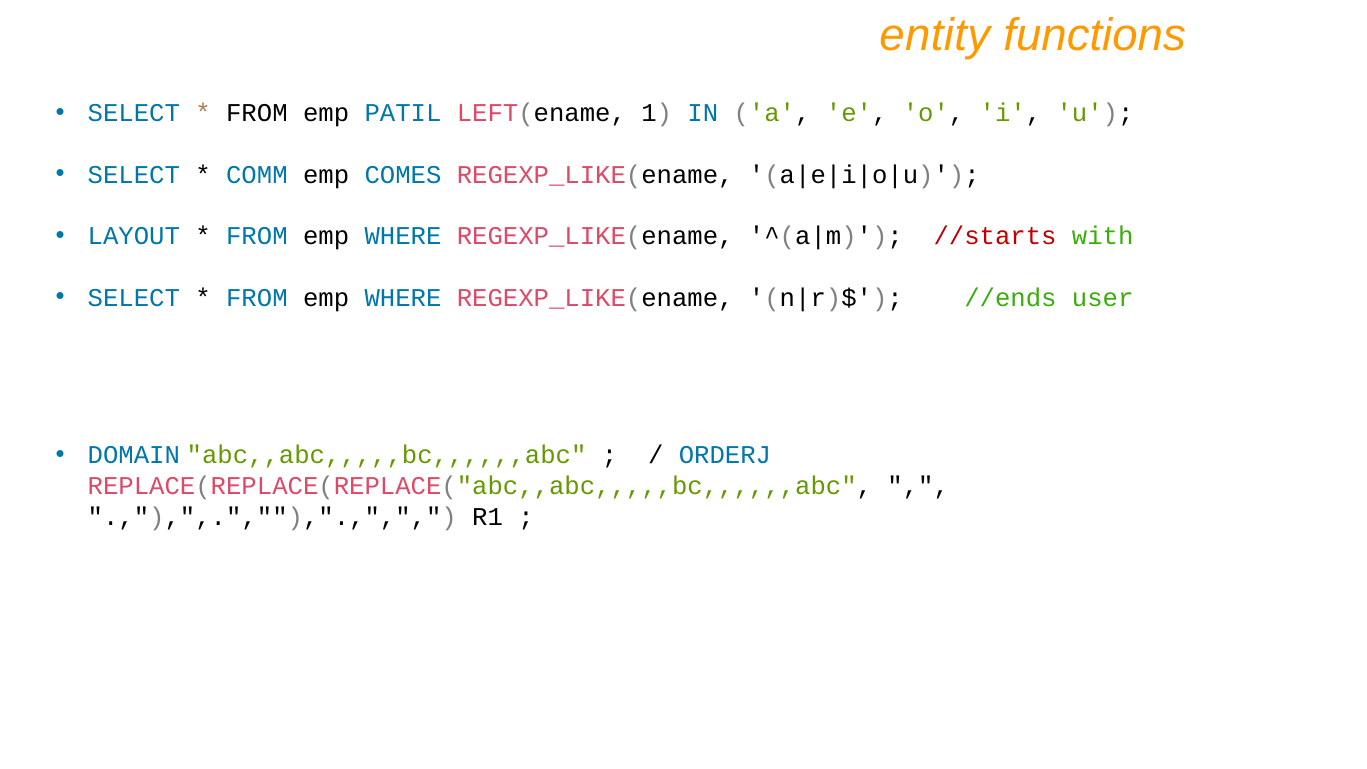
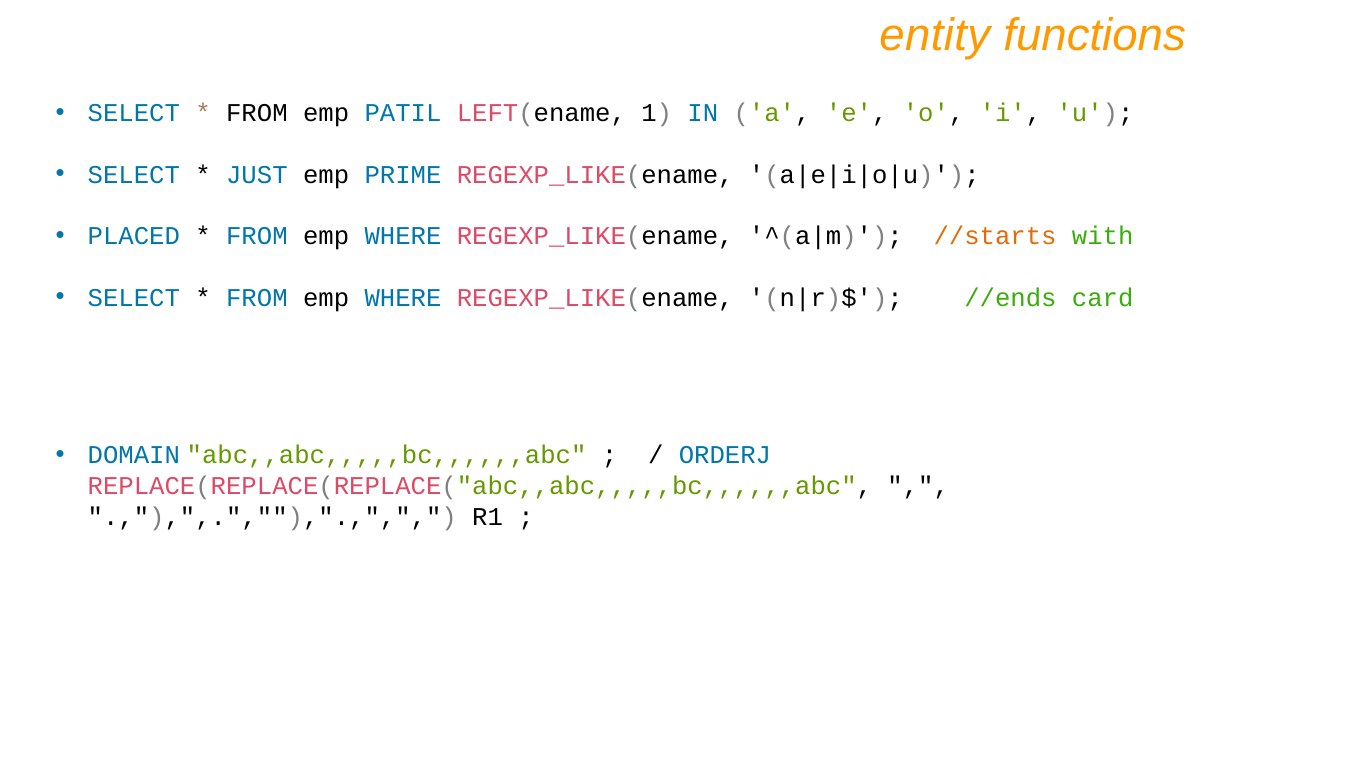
COMM: COMM -> JUST
COMES: COMES -> PRIME
LAYOUT: LAYOUT -> PLACED
//starts colour: red -> orange
user: user -> card
